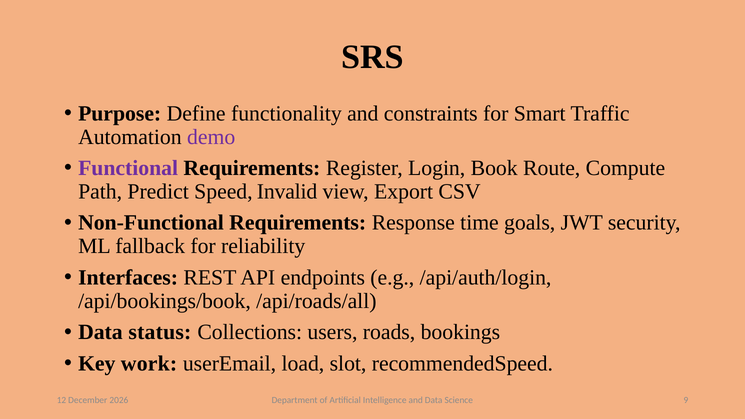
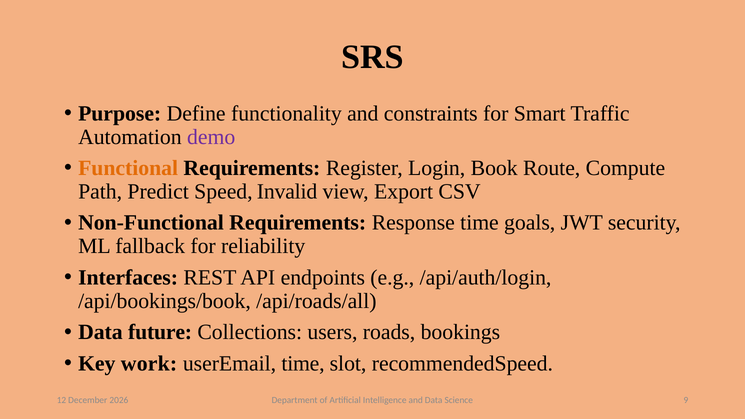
Functional colour: purple -> orange
status: status -> future
userEmail load: load -> time
